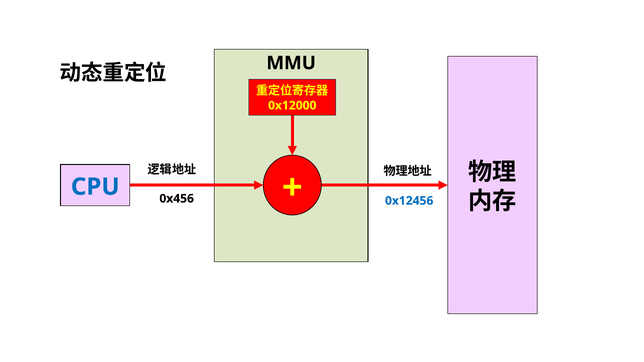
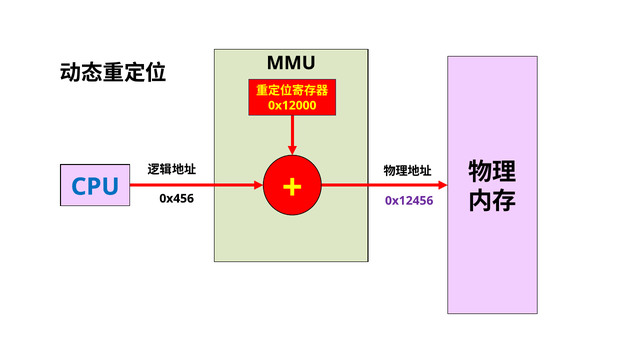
0x12456 colour: blue -> purple
